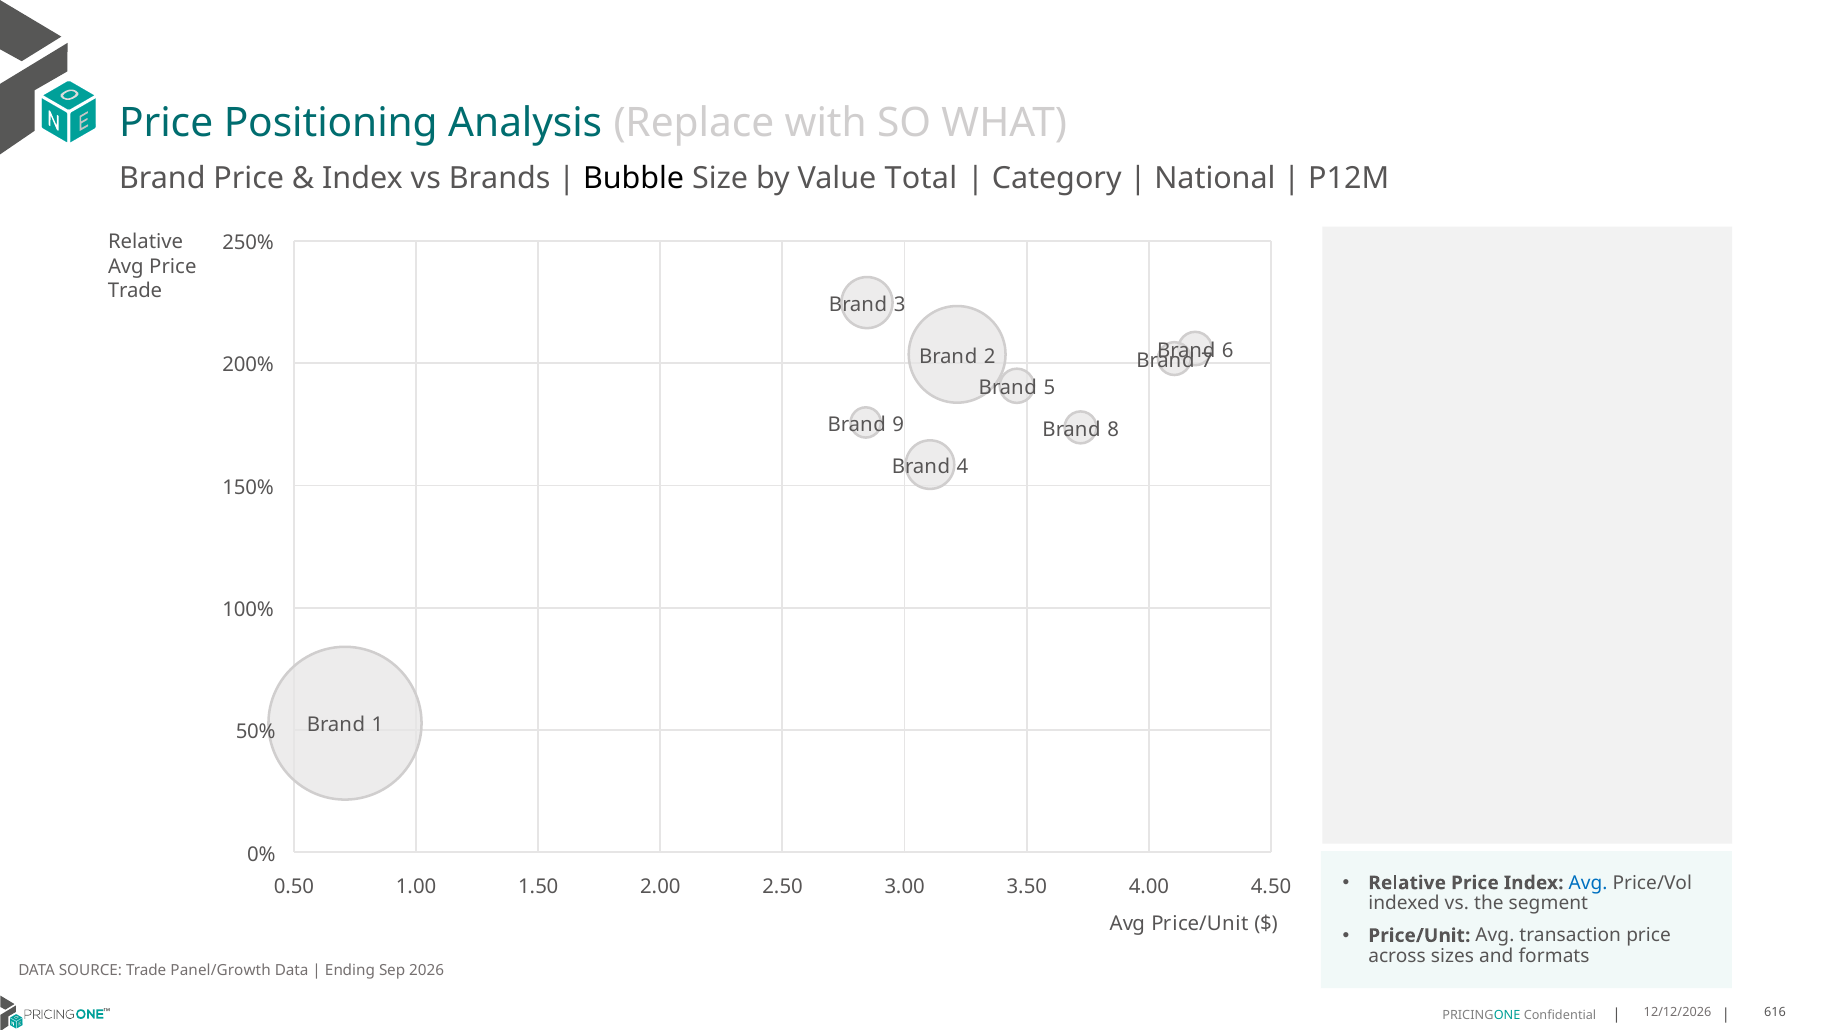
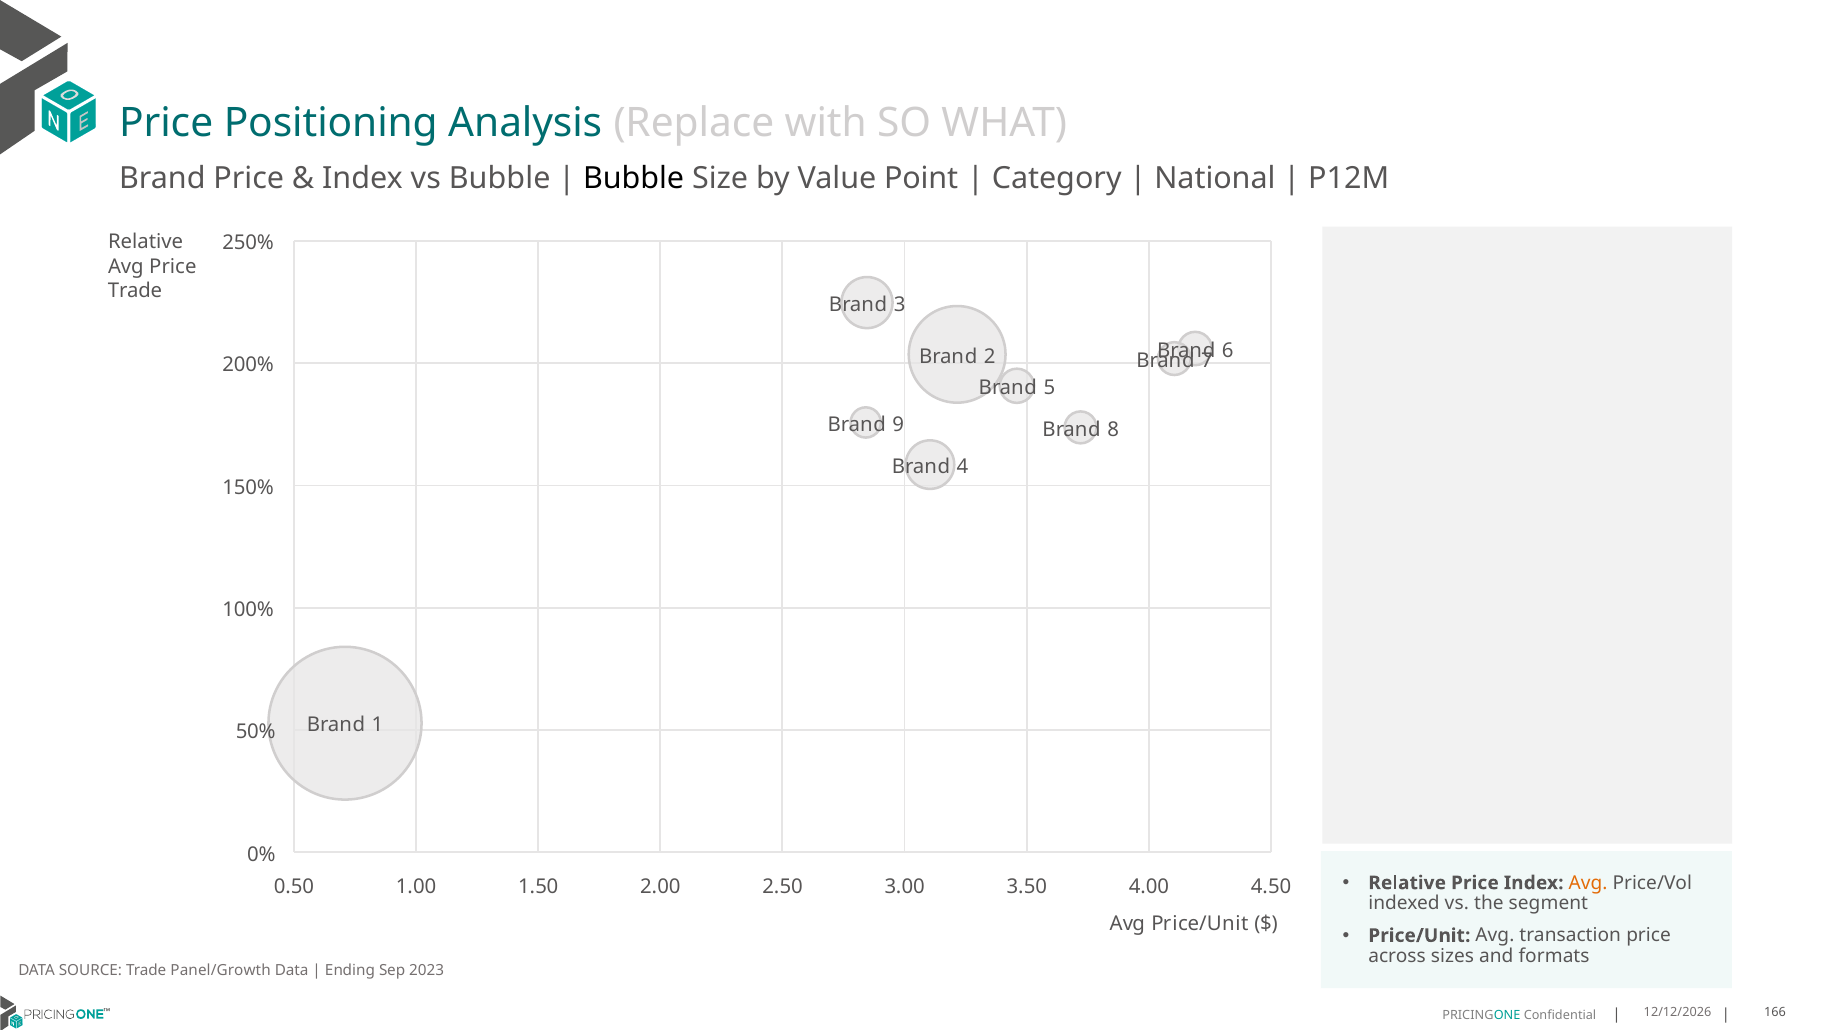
vs Brands: Brands -> Bubble
Total: Total -> Point
Avg at (1588, 883) colour: blue -> orange
2026: 2026 -> 2023
616: 616 -> 166
